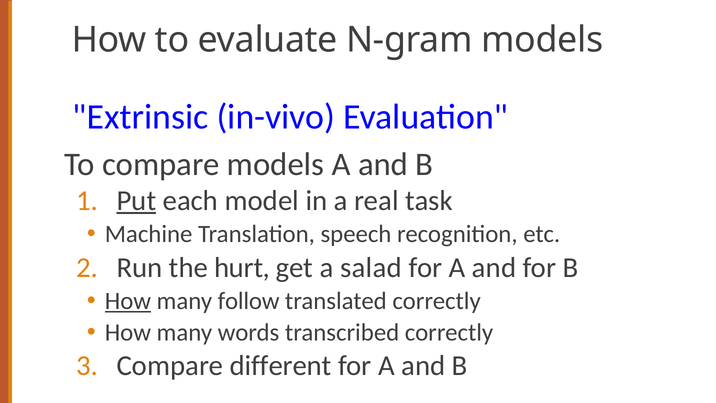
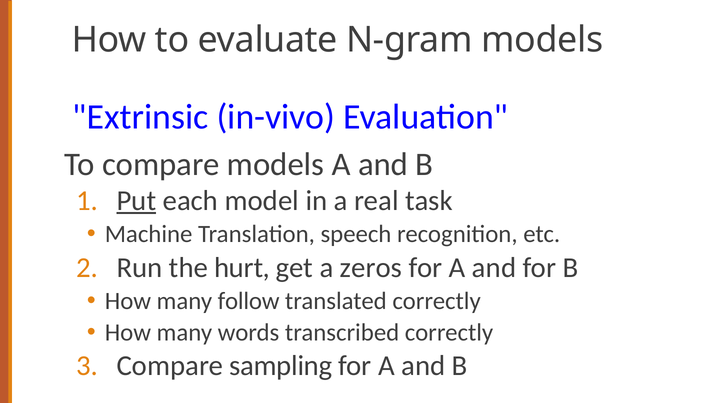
salad: salad -> zeros
How at (128, 301) underline: present -> none
different: different -> sampling
